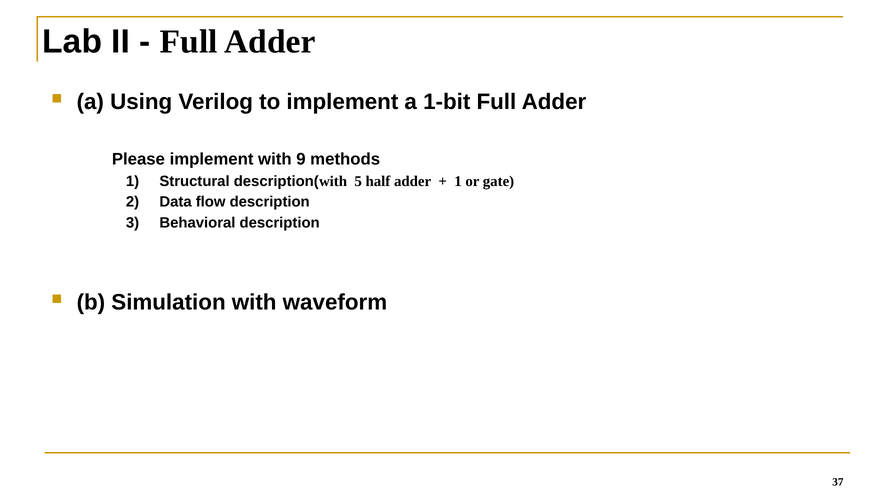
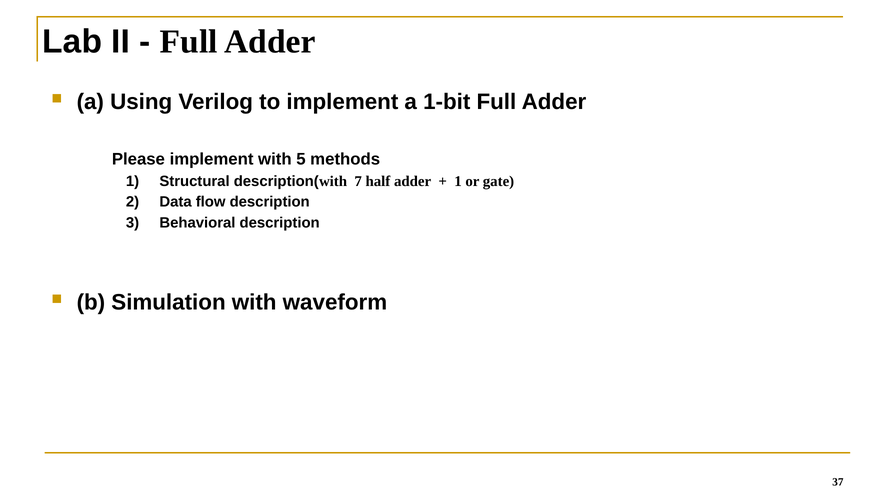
9: 9 -> 5
5: 5 -> 7
